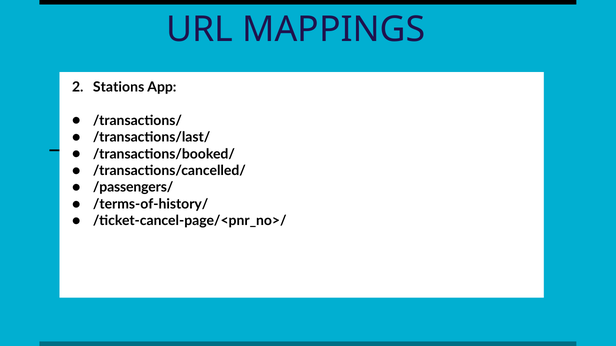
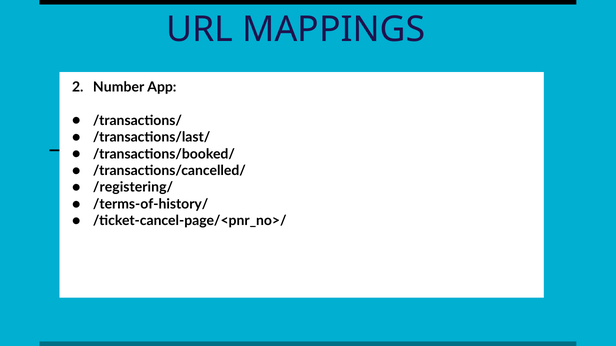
Stations: Stations -> Number
/passengers/: /passengers/ -> /registering/
